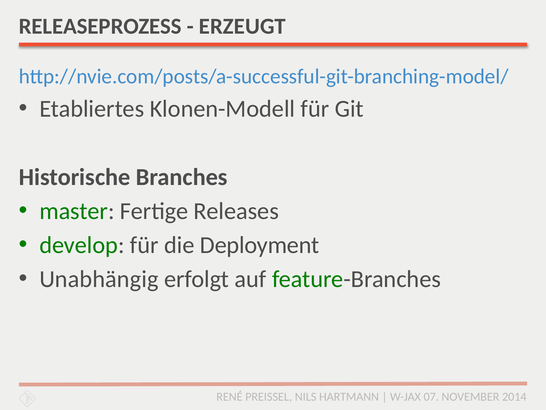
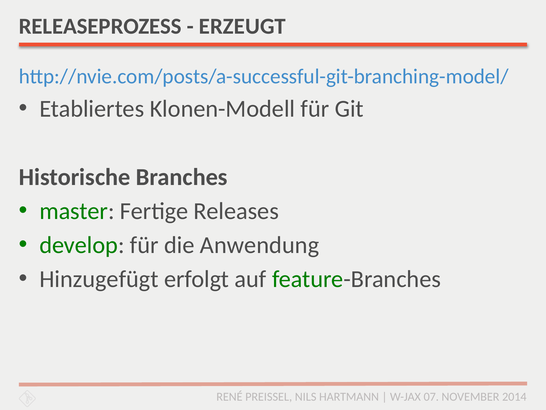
Deployment: Deployment -> Anwendung
Unabhängig: Unabhängig -> Hinzugefügt
